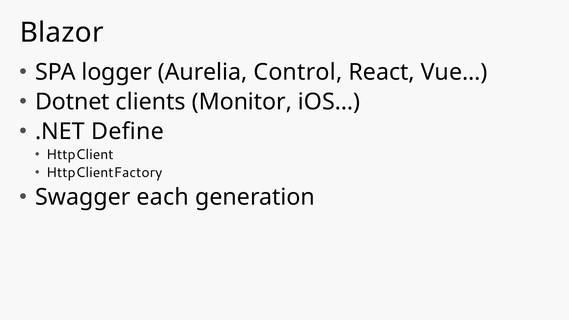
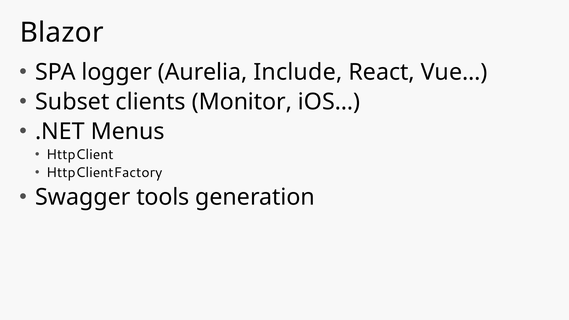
Control: Control -> Include
Dotnet: Dotnet -> Subset
Define: Define -> Menus
each: each -> tools
